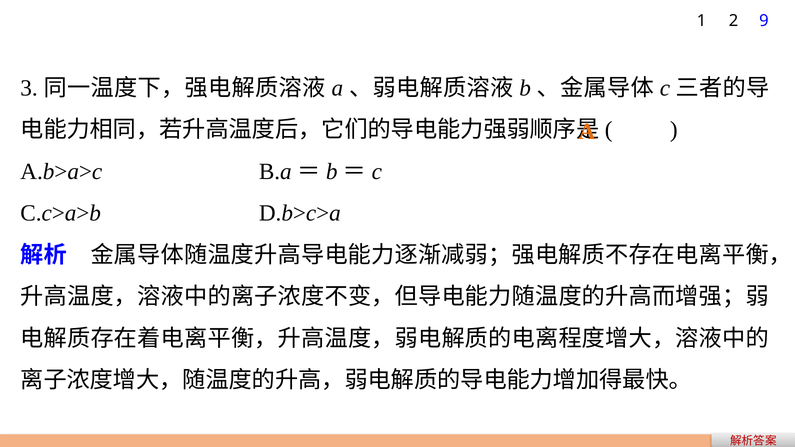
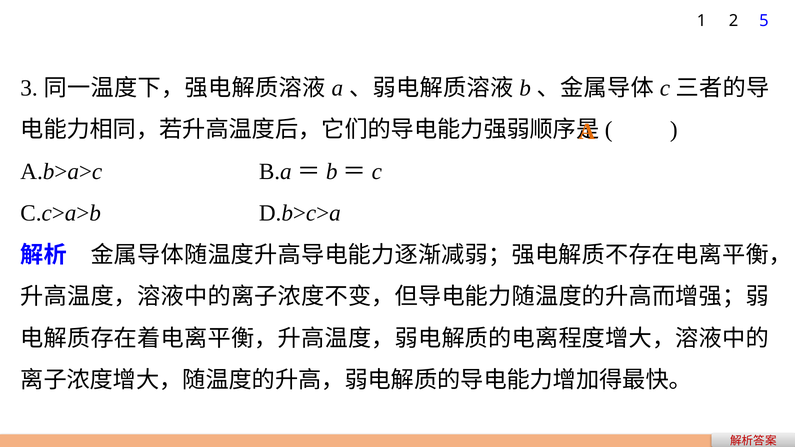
9: 9 -> 5
